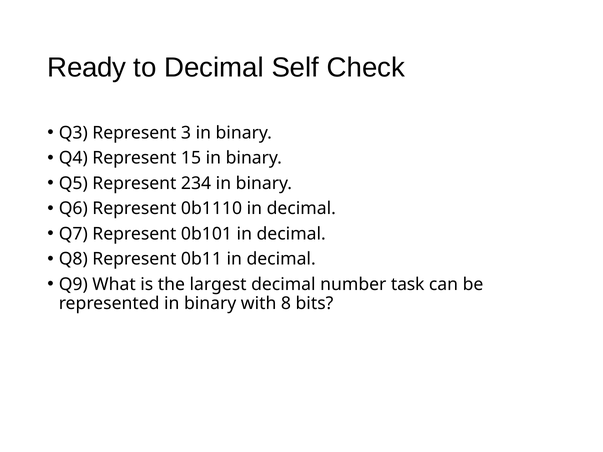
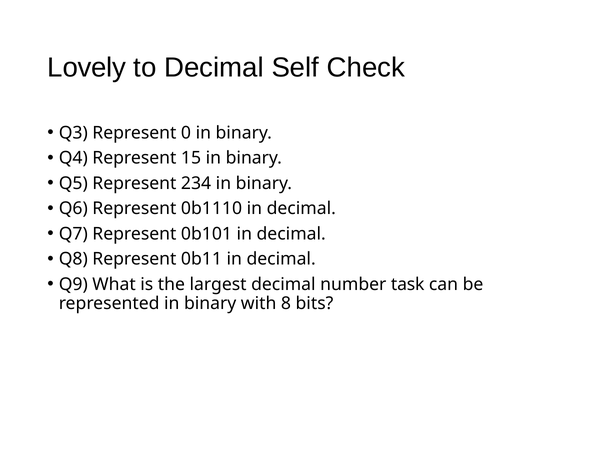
Ready: Ready -> Lovely
3: 3 -> 0
